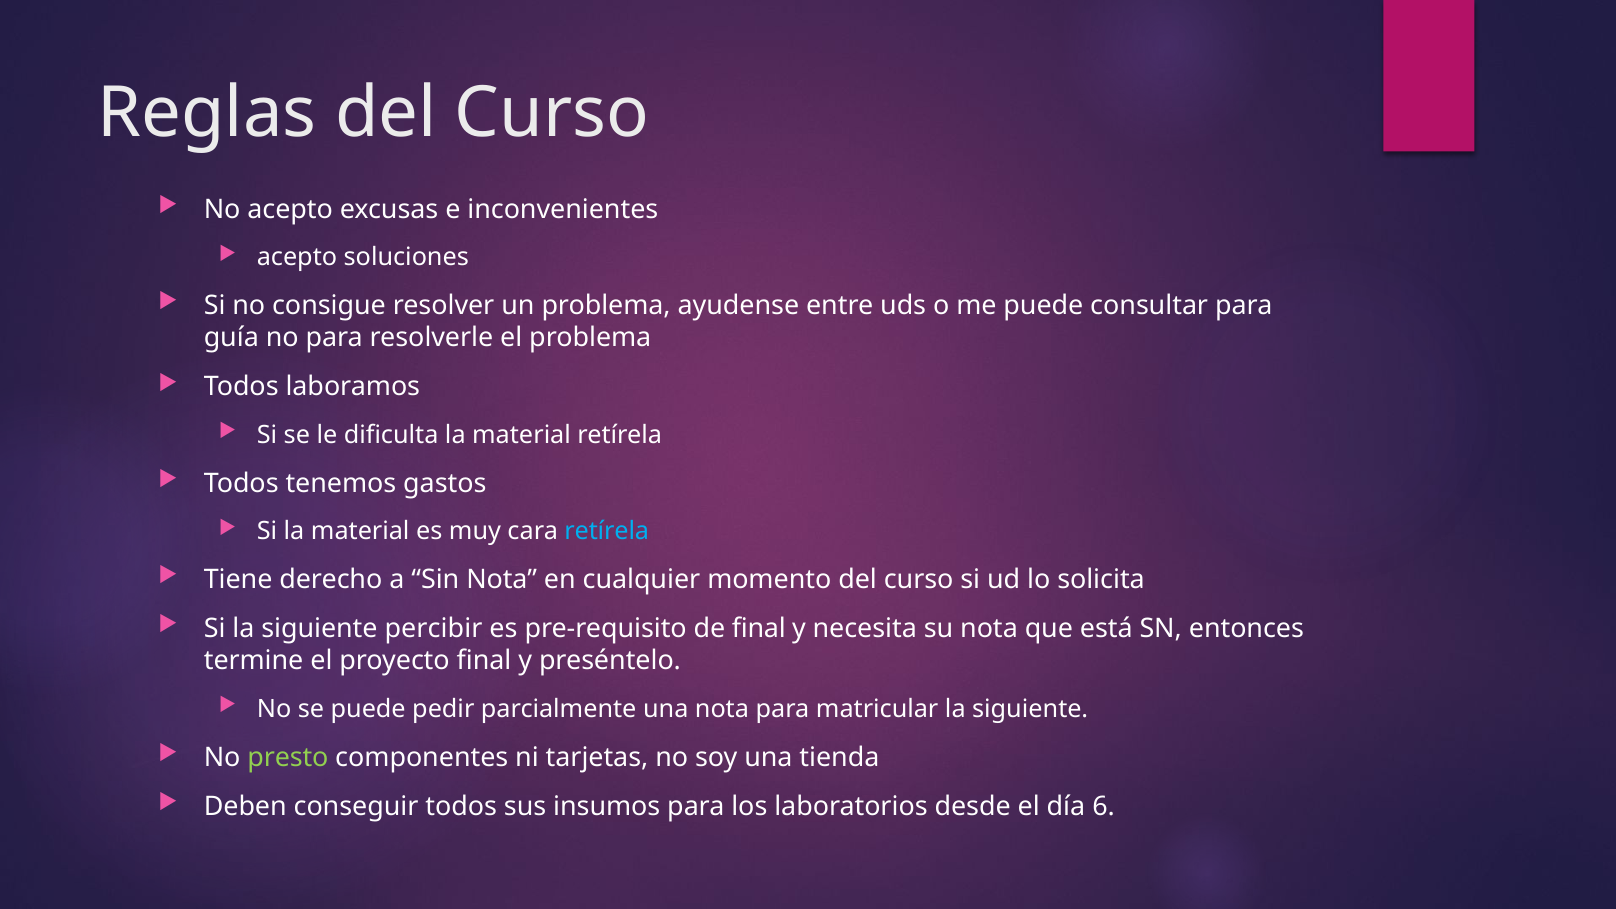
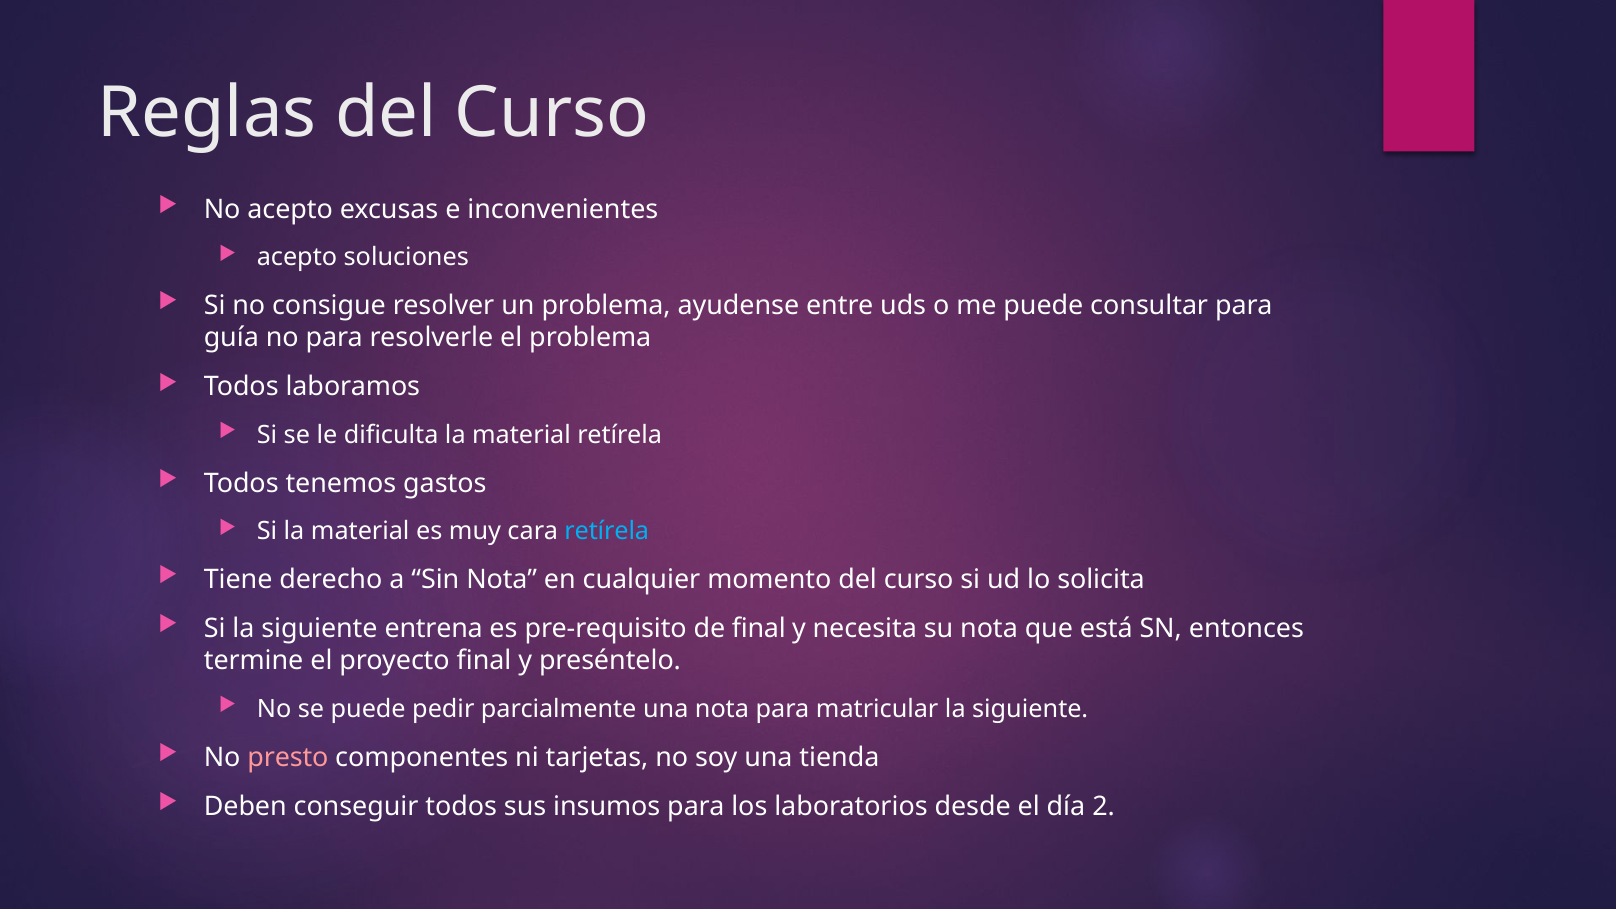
percibir: percibir -> entrena
presto colour: light green -> pink
6: 6 -> 2
